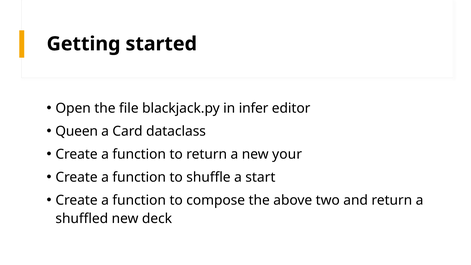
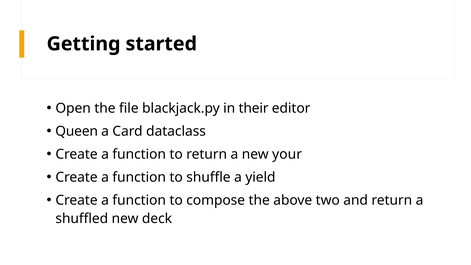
infer: infer -> their
start: start -> yield
